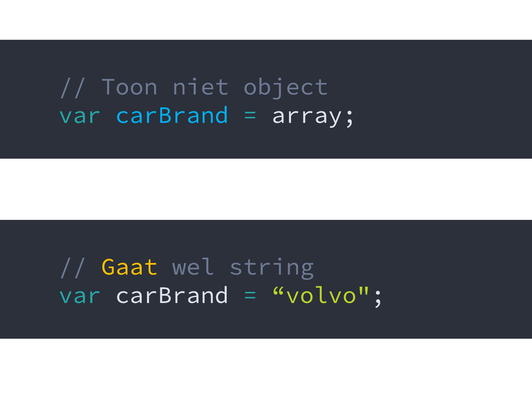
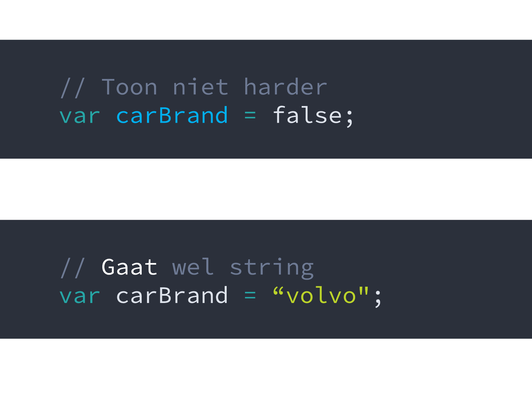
object: object -> harder
array: array -> false
Gaat colour: yellow -> white
